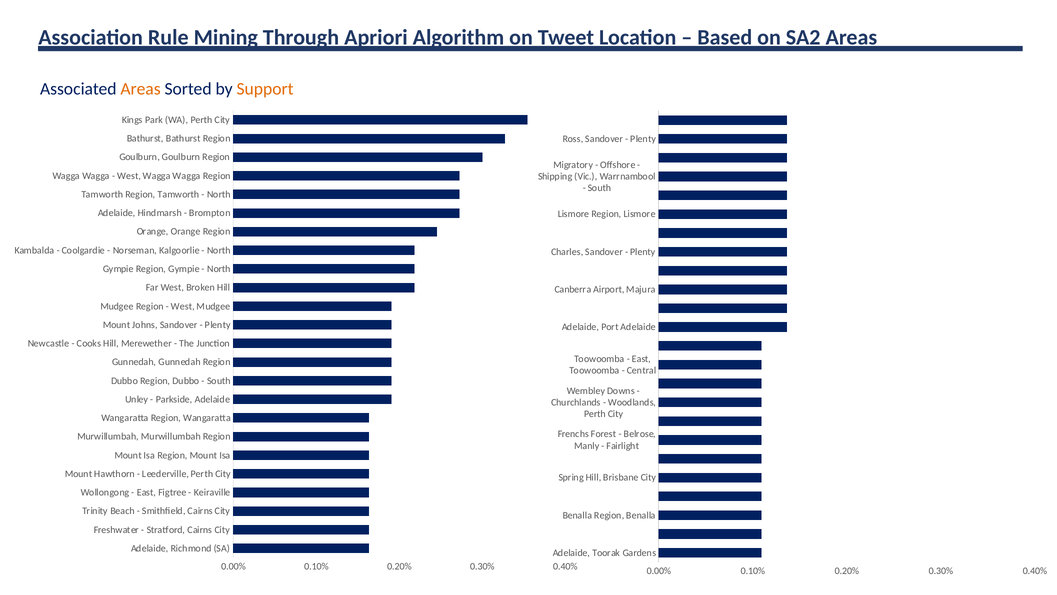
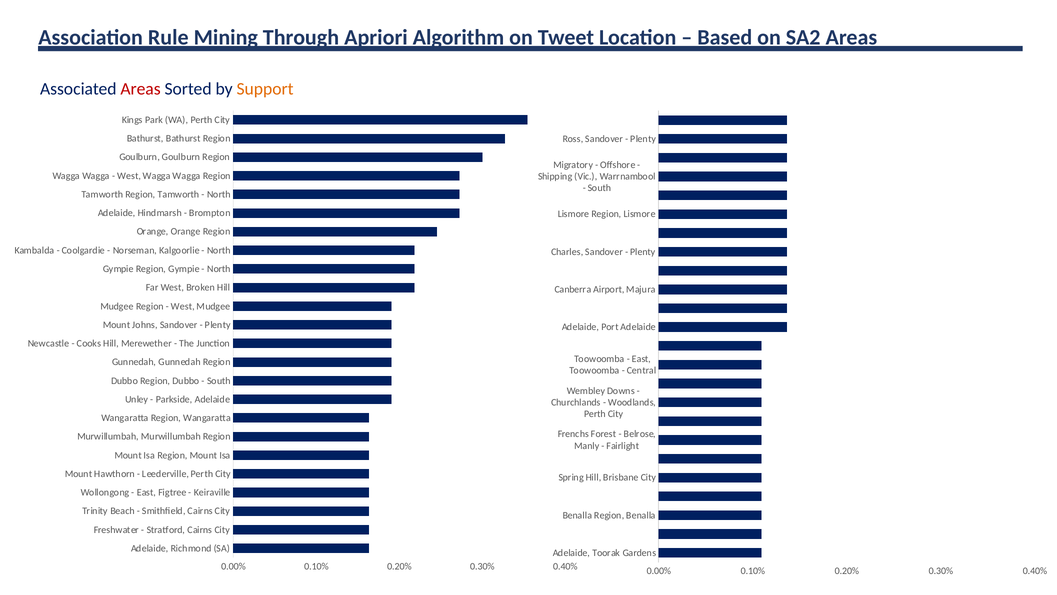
Areas at (141, 89) colour: orange -> red
